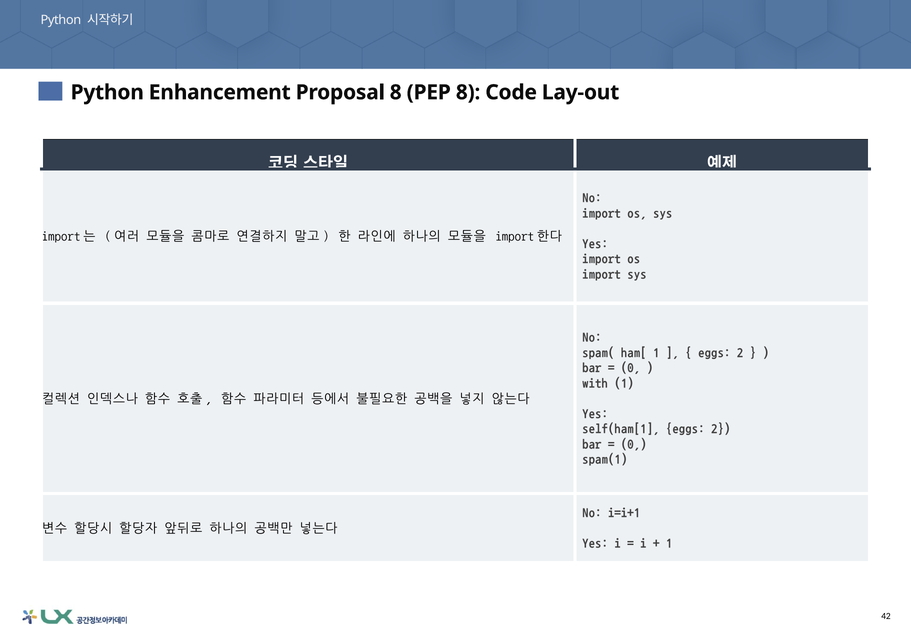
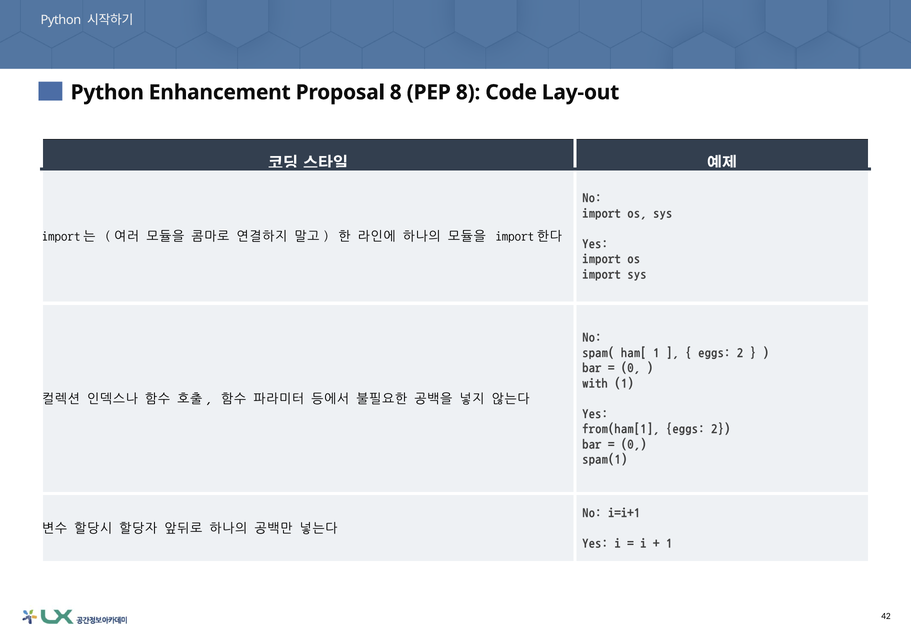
self(ham[1: self(ham[1 -> from(ham[1
